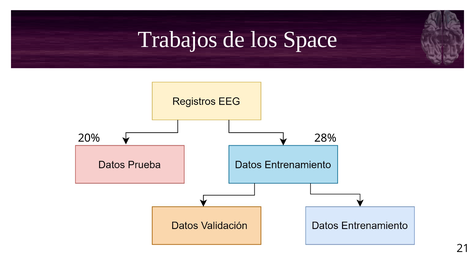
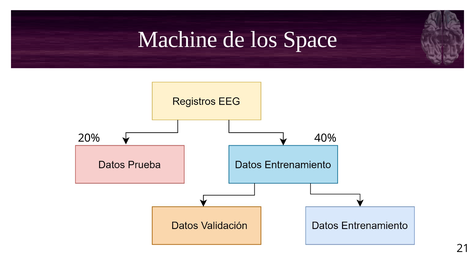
Trabajos: Trabajos -> Machine
28%: 28% -> 40%
